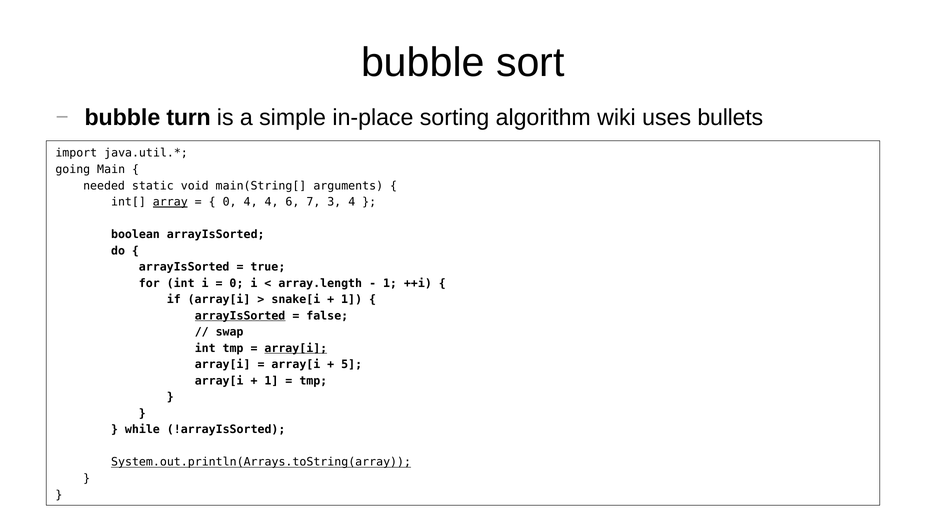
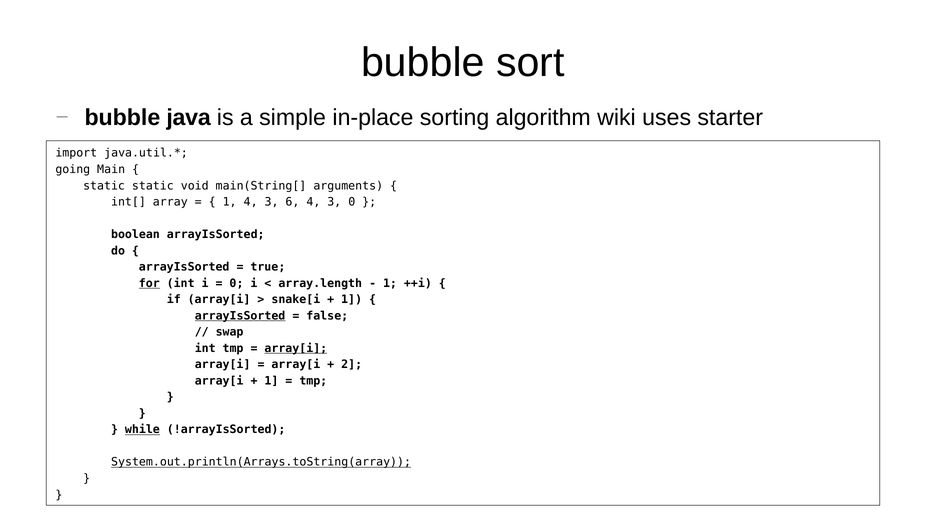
turn: turn -> java
bullets: bullets -> starter
needed at (104, 186): needed -> static
array underline: present -> none
0 at (230, 202): 0 -> 1
4 at (272, 202): 4 -> 3
6 7: 7 -> 4
3 4: 4 -> 0
for underline: none -> present
5: 5 -> 2
while underline: none -> present
